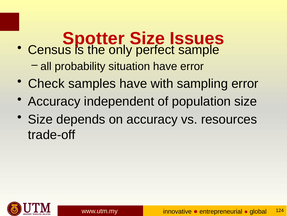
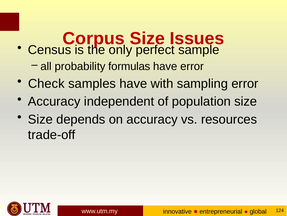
Spotter: Spotter -> Corpus
situation: situation -> formulas
